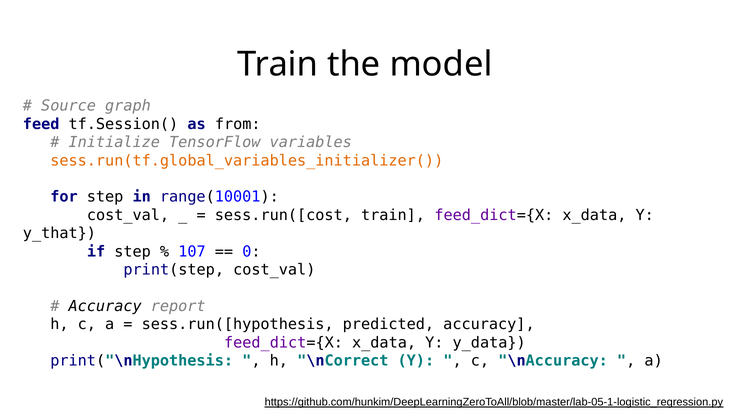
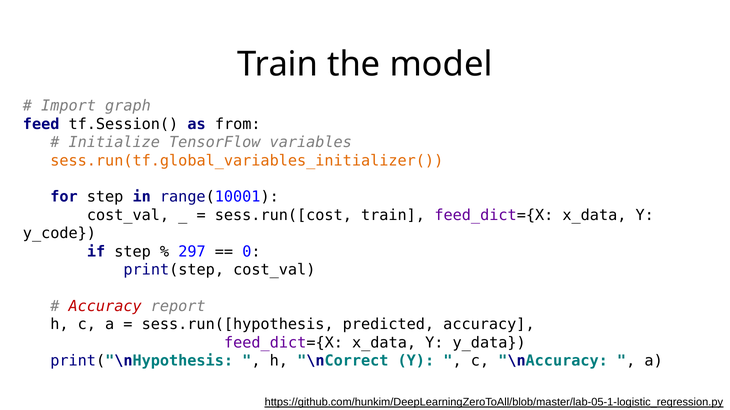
Source: Source -> Import
y_that: y_that -> y_code
107: 107 -> 297
Accuracy at (105, 307) colour: black -> red
